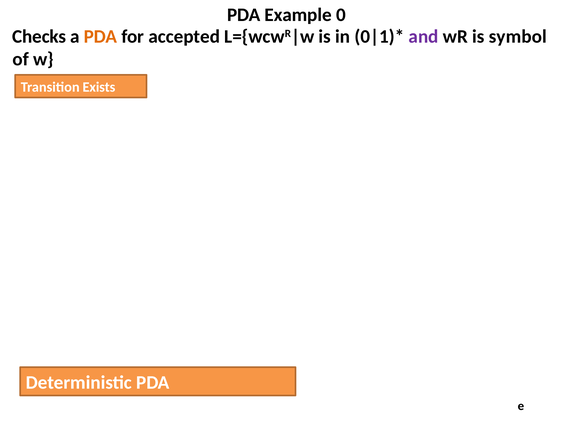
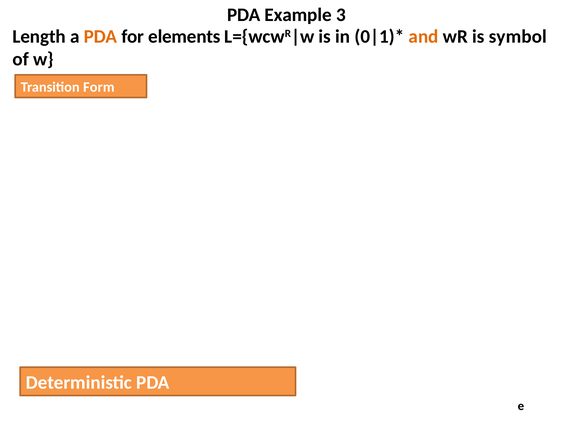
0: 0 -> 3
Checks: Checks -> Length
accepted: accepted -> elements
and colour: purple -> orange
Exists: Exists -> Form
